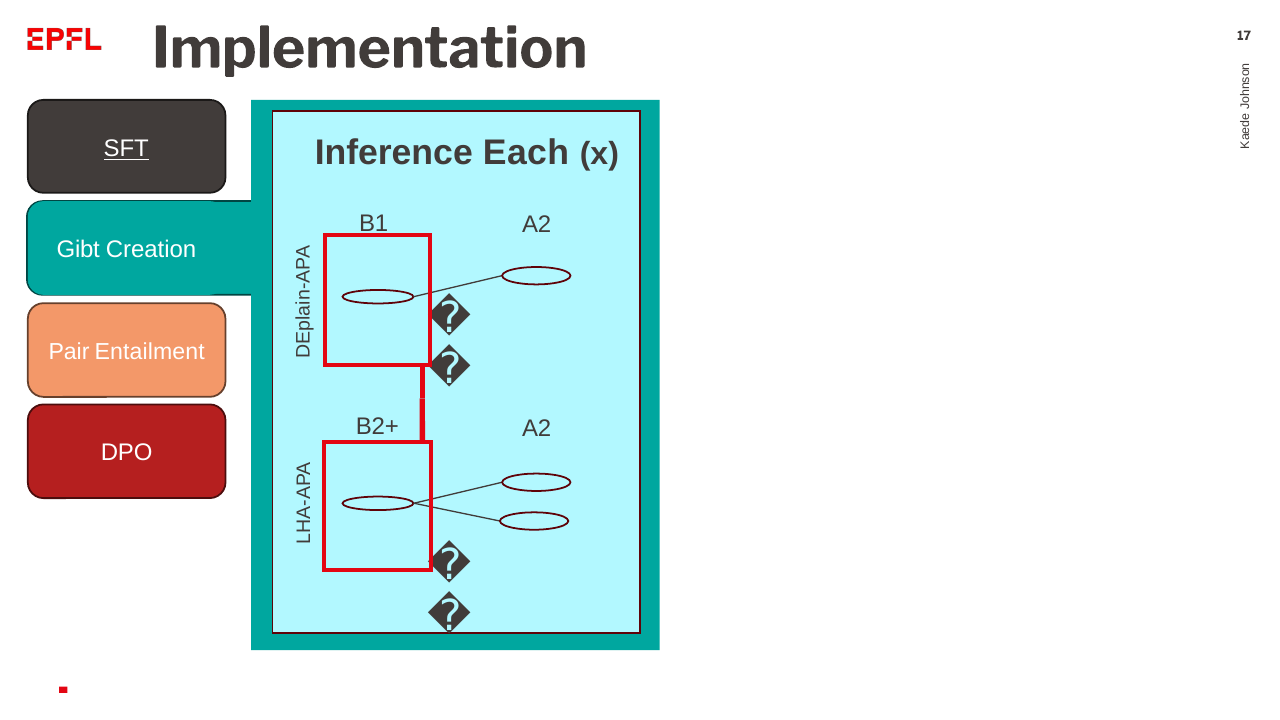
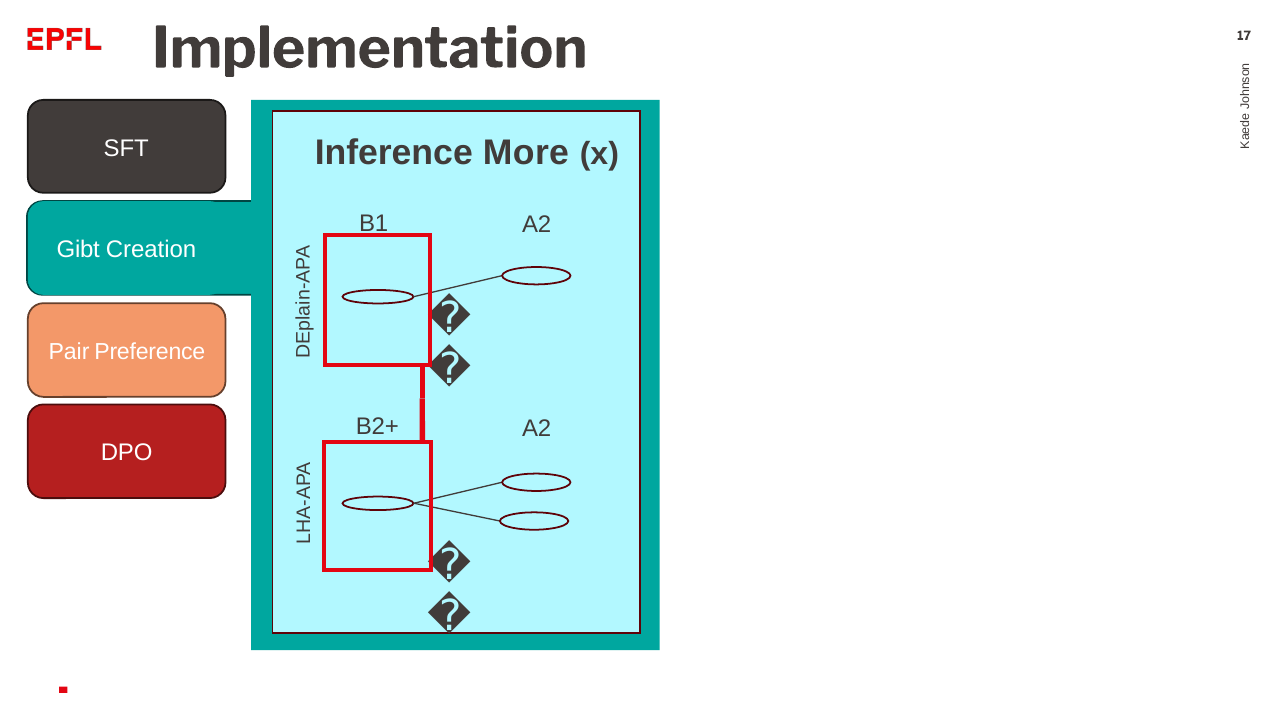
Each: Each -> More
SFT underline: present -> none
Entailment: Entailment -> Preference
